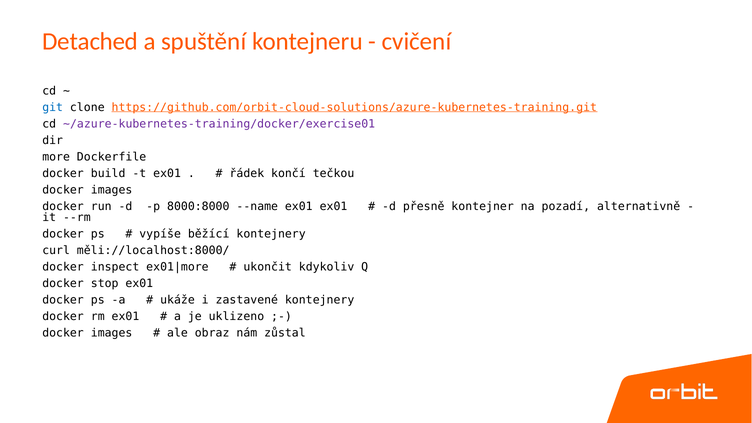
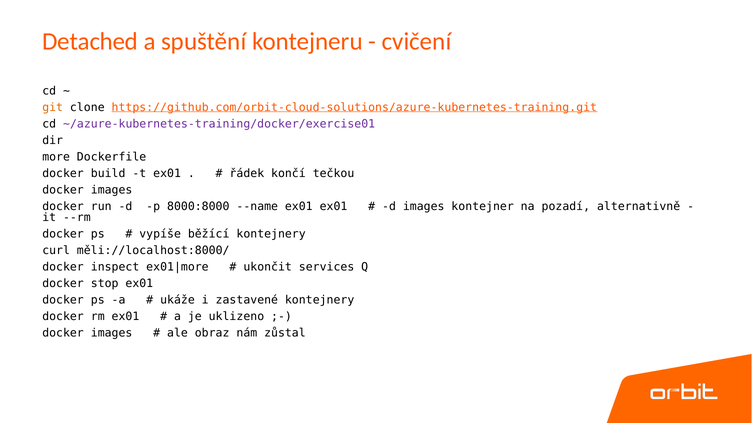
git colour: blue -> orange
d přesně: přesně -> images
kdykoliv: kdykoliv -> services
